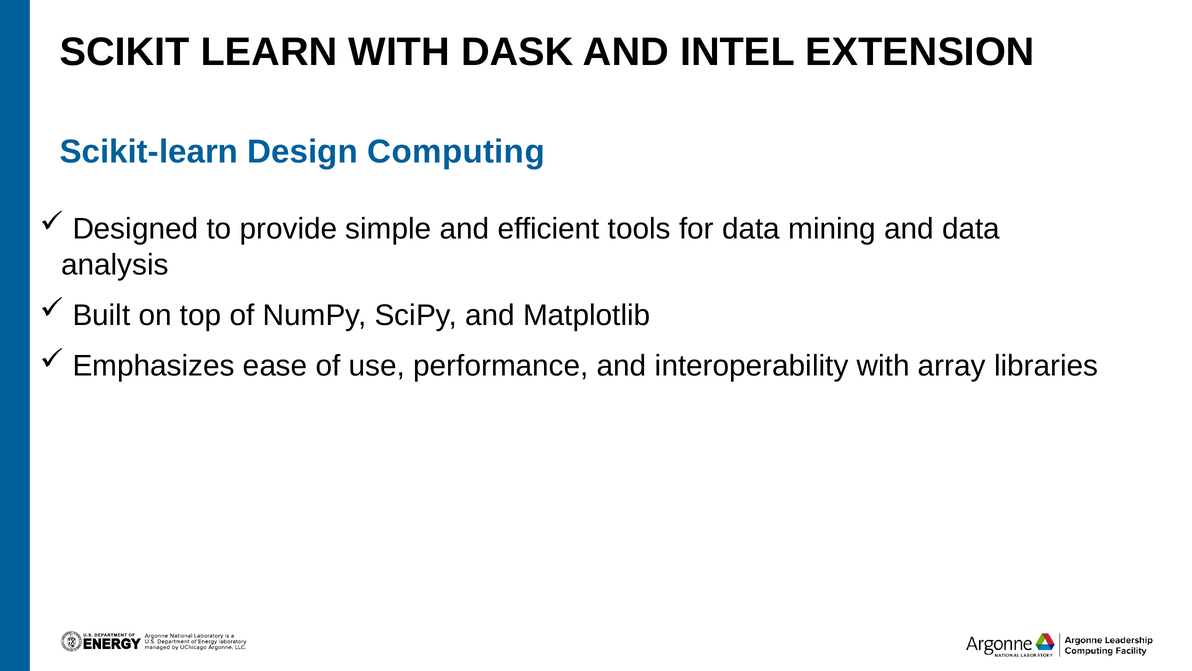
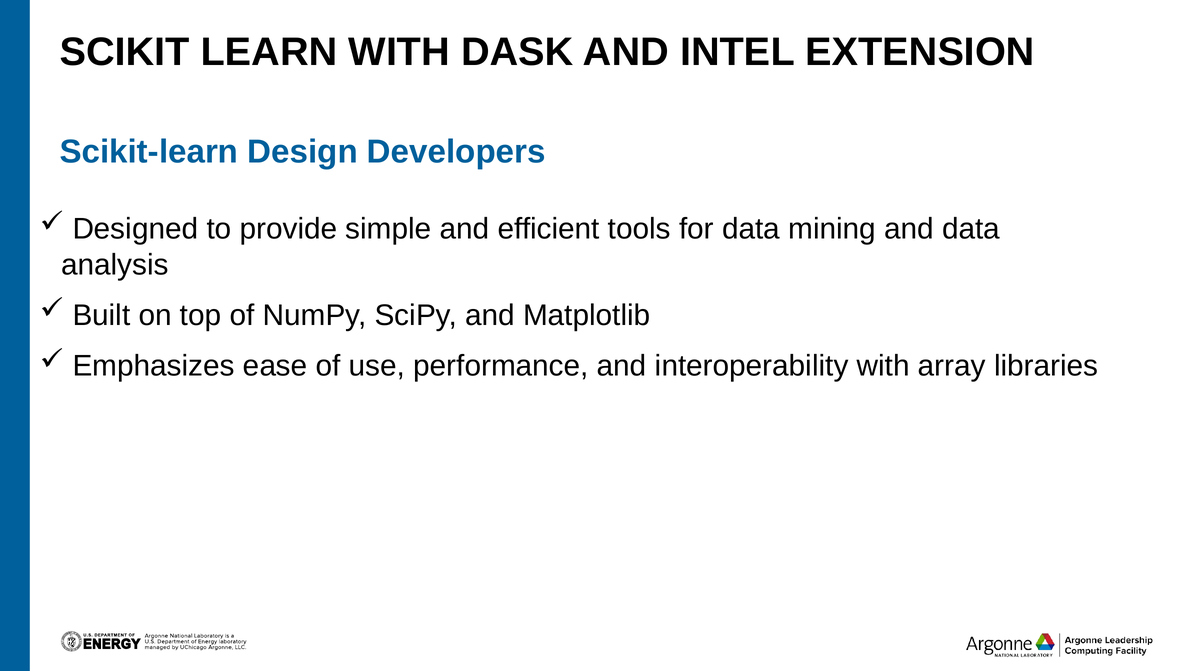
Computing: Computing -> Developers
